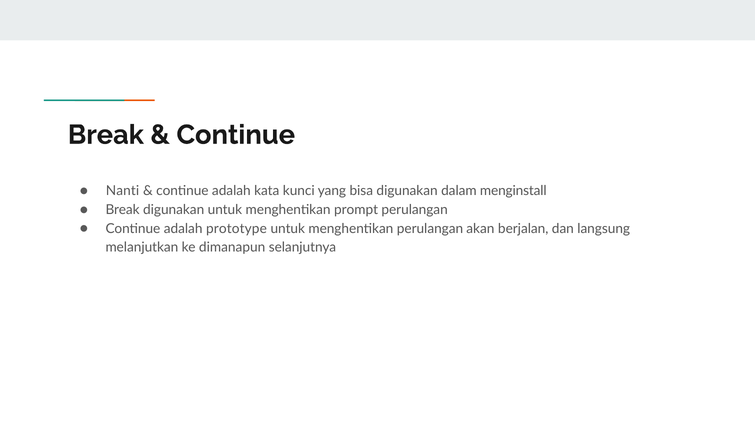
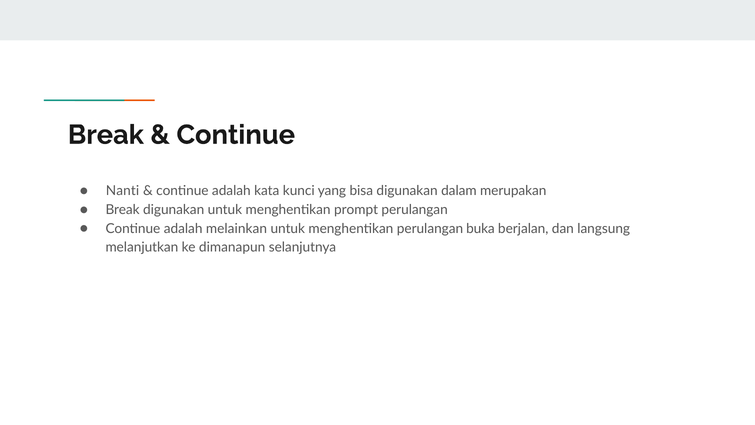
menginstall: menginstall -> merupakan
prototype: prototype -> melainkan
akan: akan -> buka
